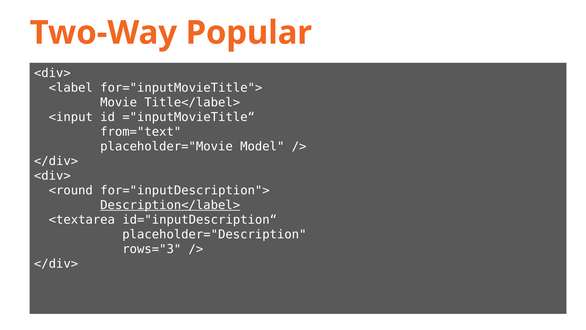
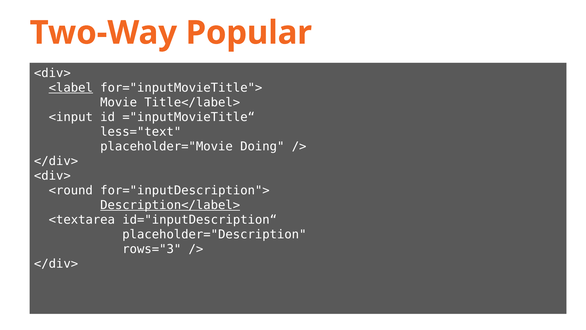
<label underline: none -> present
from="text: from="text -> less="text
Model: Model -> Doing
